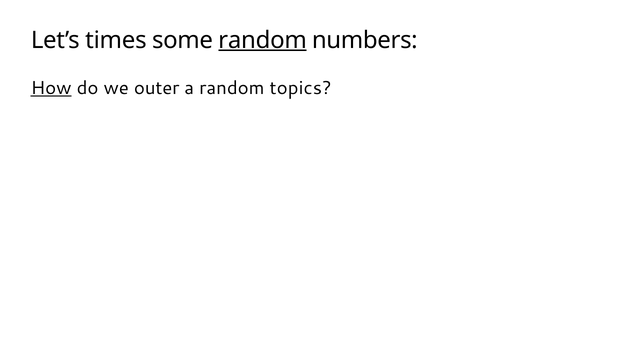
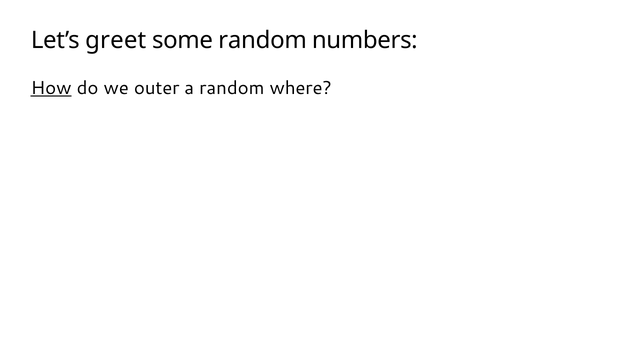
times: times -> greet
random at (263, 40) underline: present -> none
topics: topics -> where
